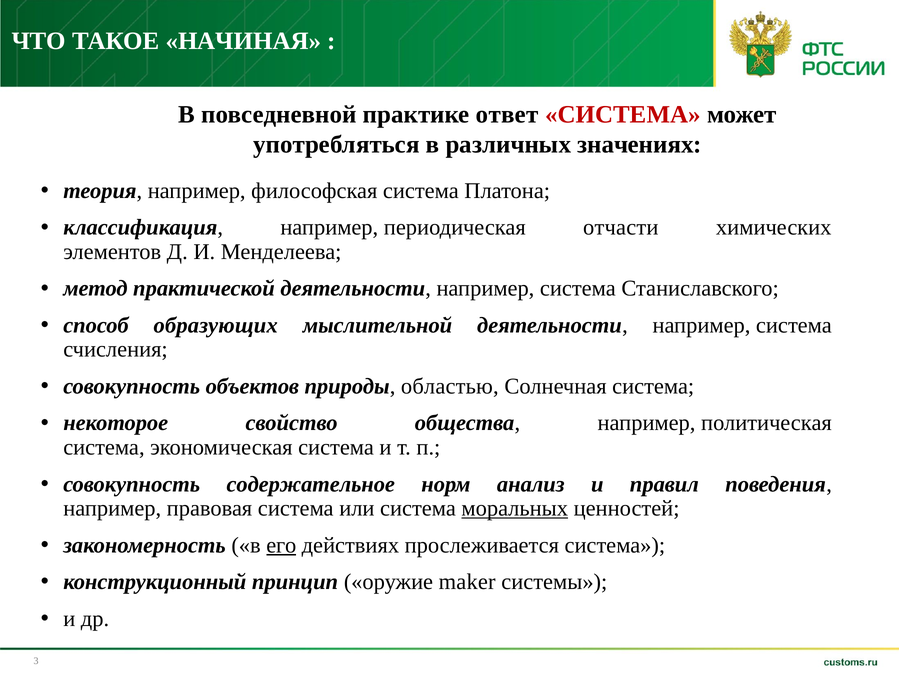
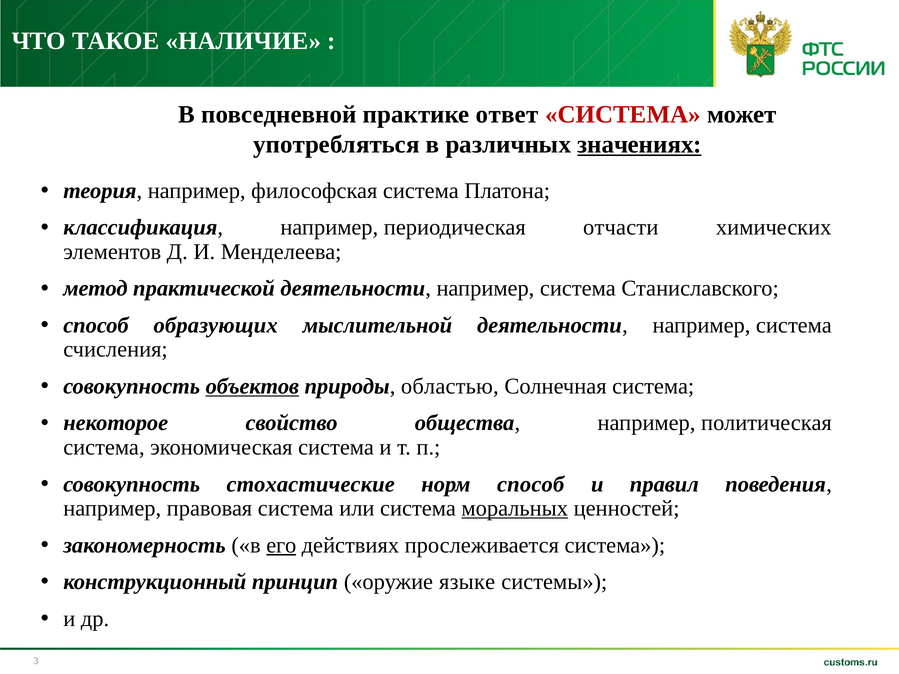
НАЧИНАЯ: НАЧИНАЯ -> НАЛИЧИЕ
значениях underline: none -> present
объектов underline: none -> present
содержательное: содержательное -> стохастические
норм анализ: анализ -> способ
maker: maker -> языке
